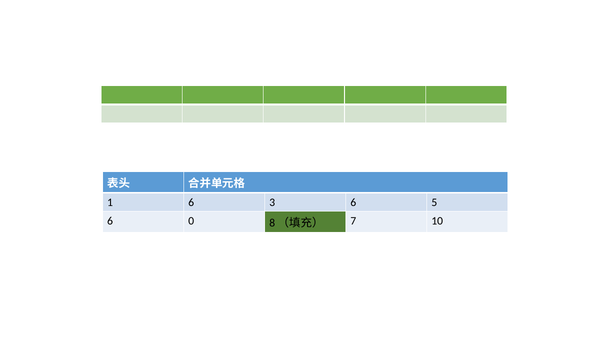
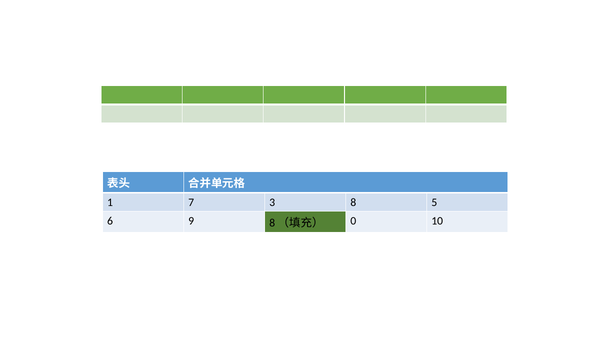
1 6: 6 -> 7
3 6: 6 -> 8
0: 0 -> 9
7: 7 -> 0
